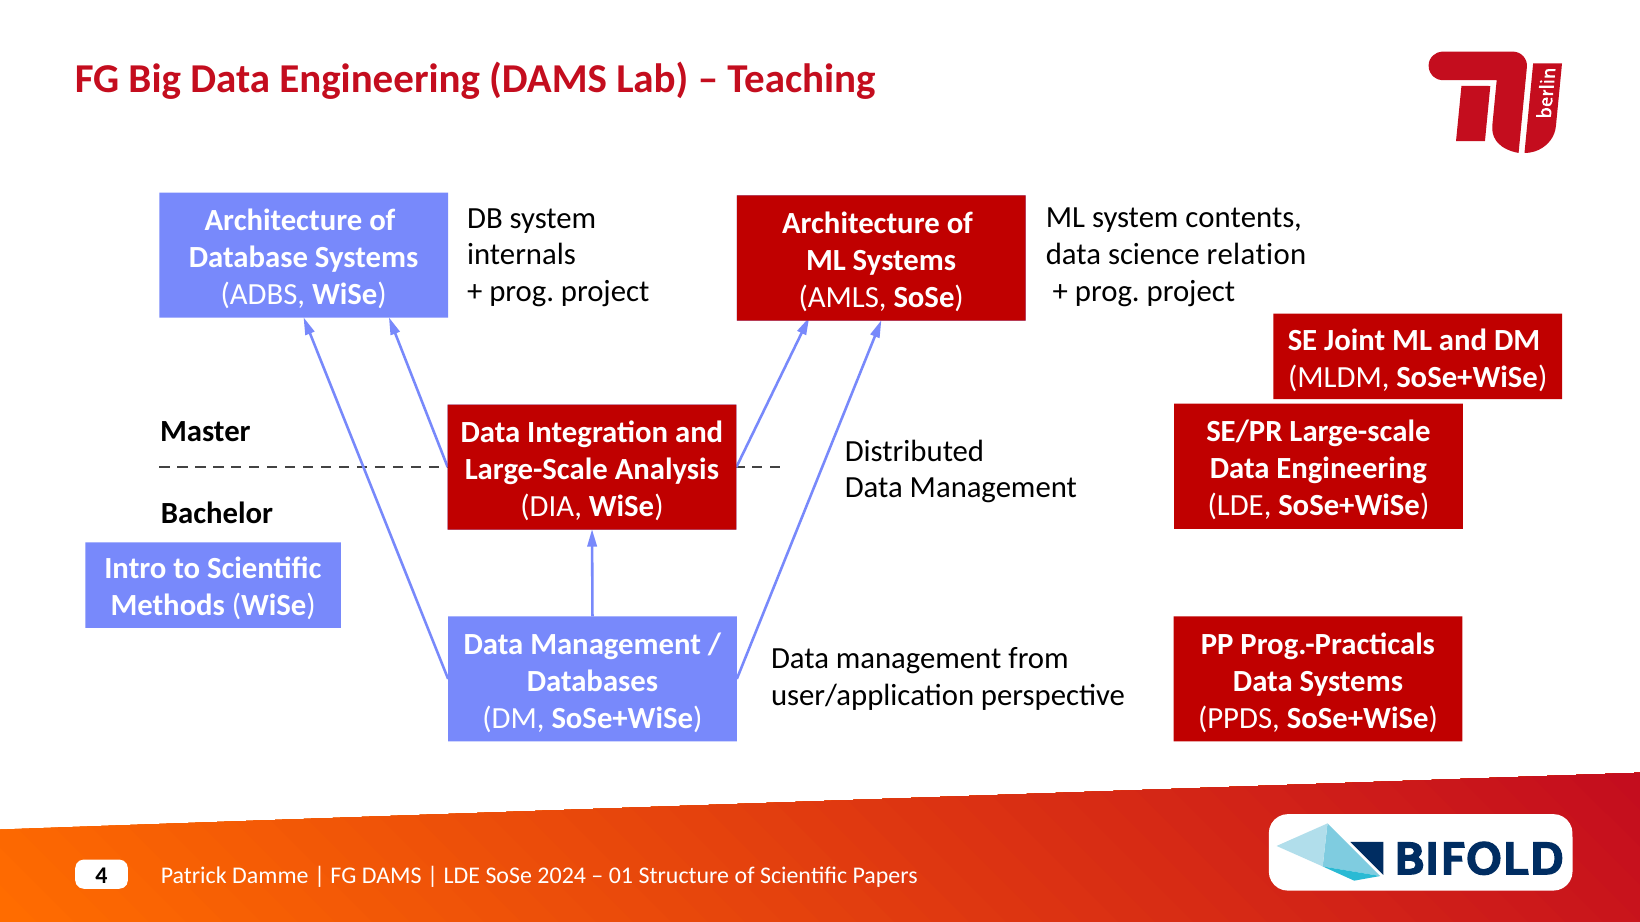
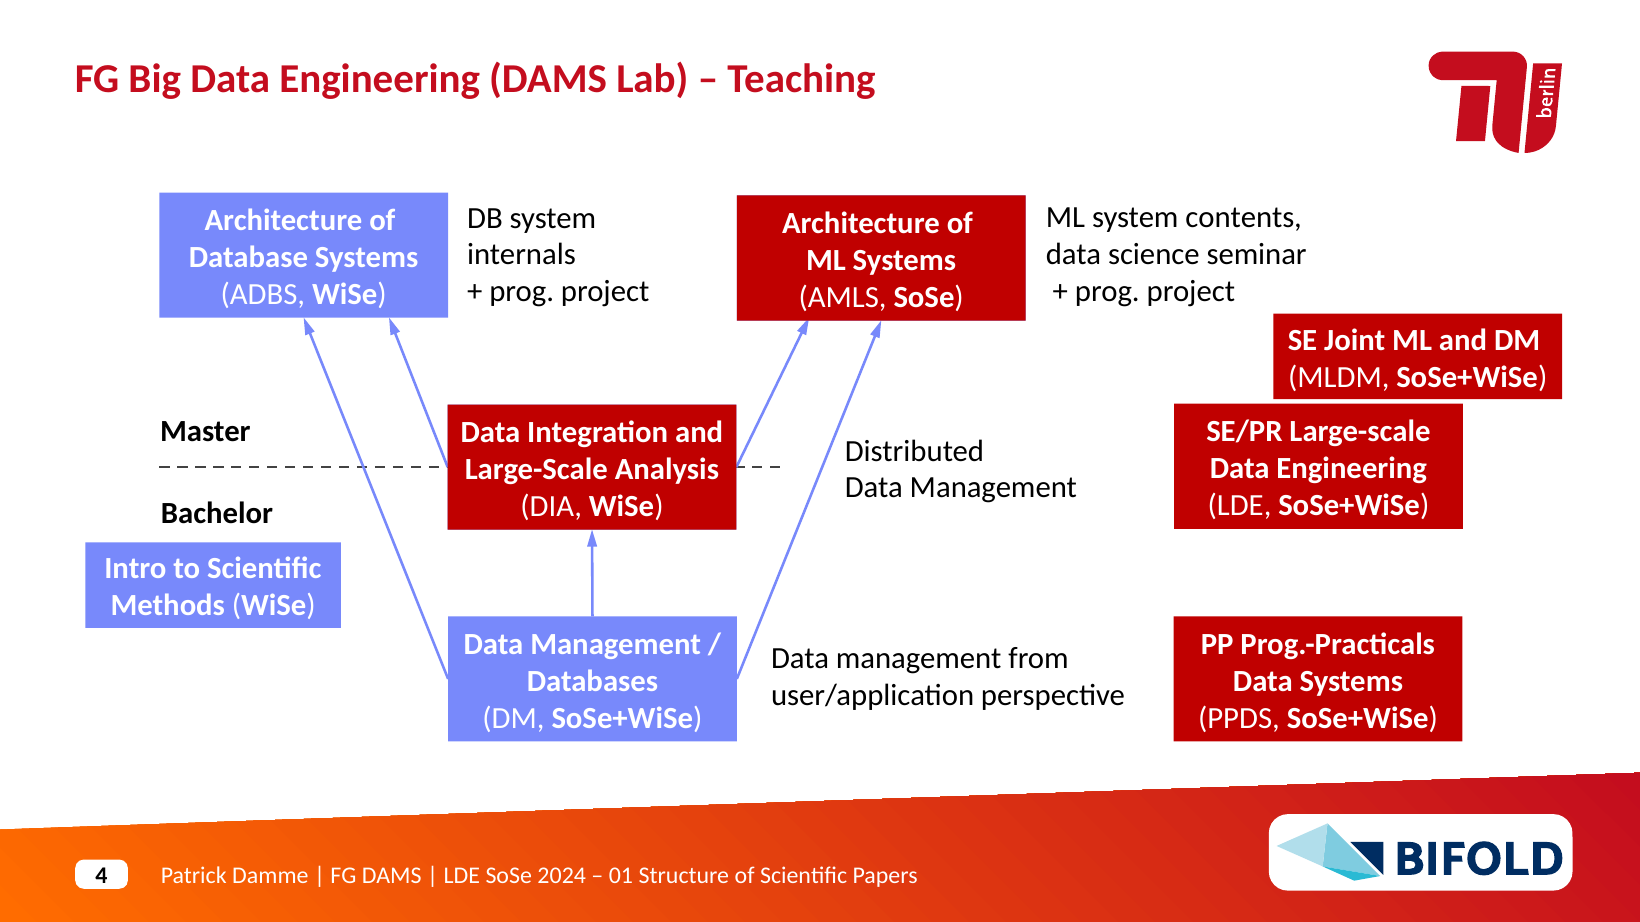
relation: relation -> seminar
